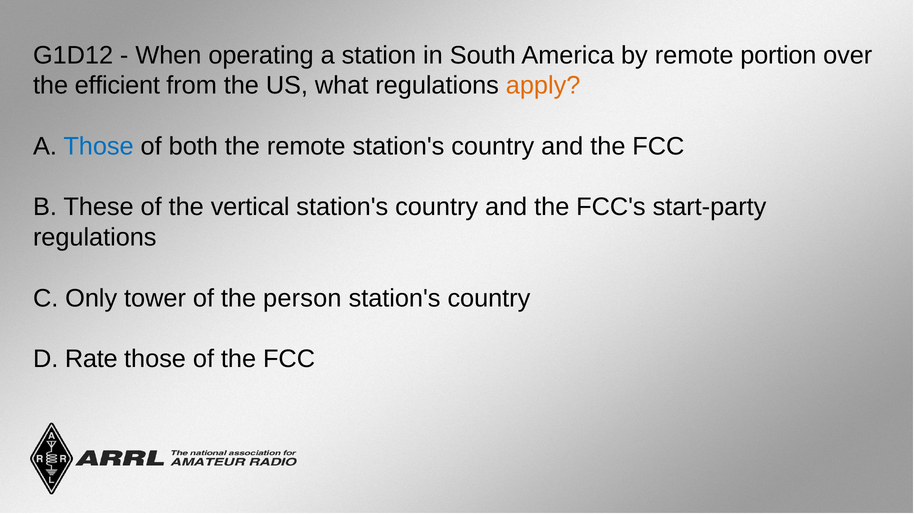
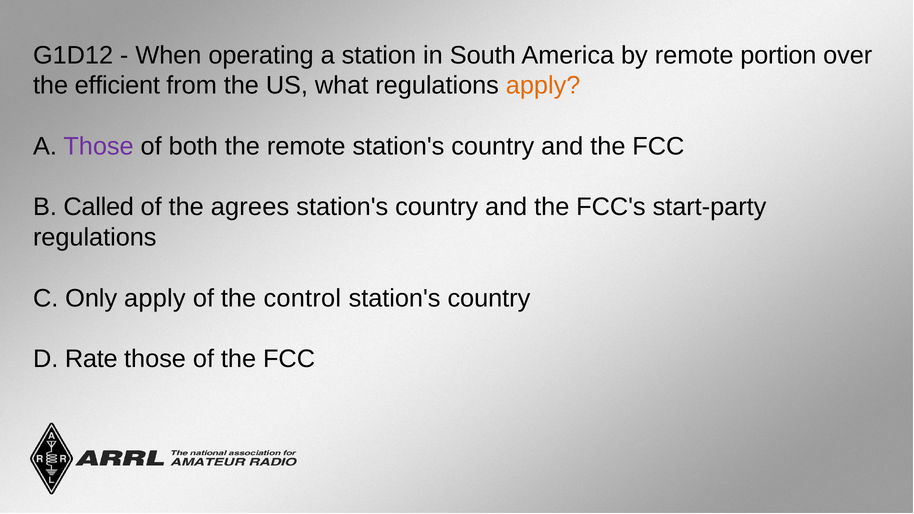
Those at (99, 146) colour: blue -> purple
These: These -> Called
vertical: vertical -> agrees
Only tower: tower -> apply
person: person -> control
